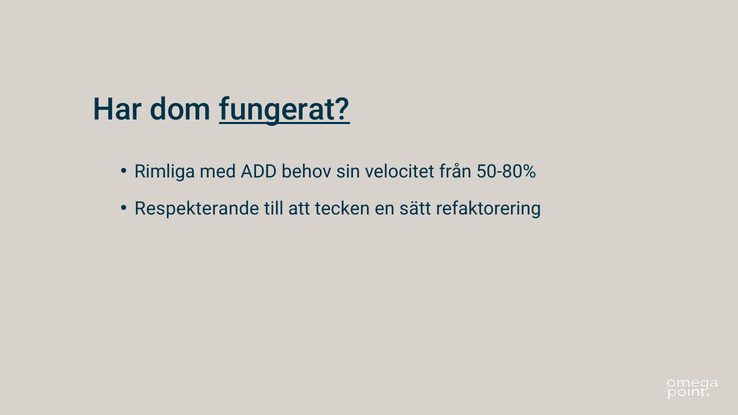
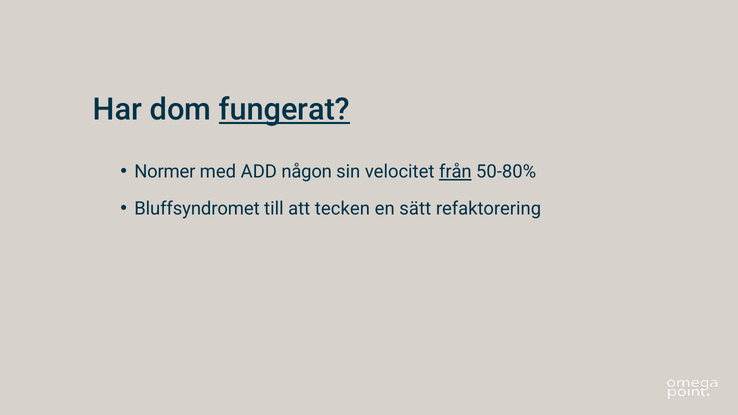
Rimliga: Rimliga -> Normer
behov: behov -> någon
från underline: none -> present
Respekterande: Respekterande -> Bluffsyndromet
